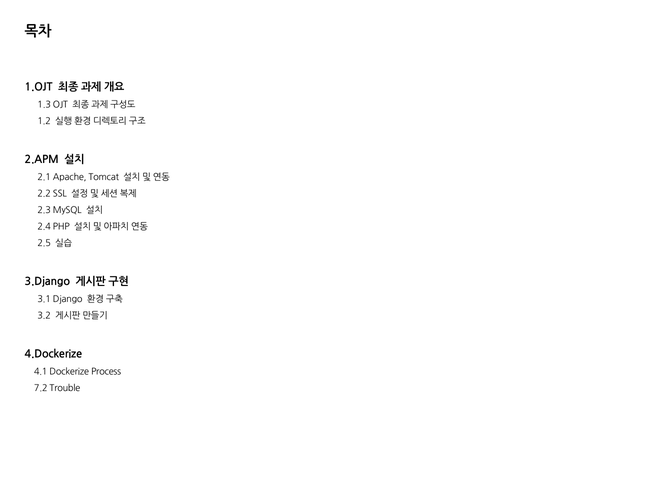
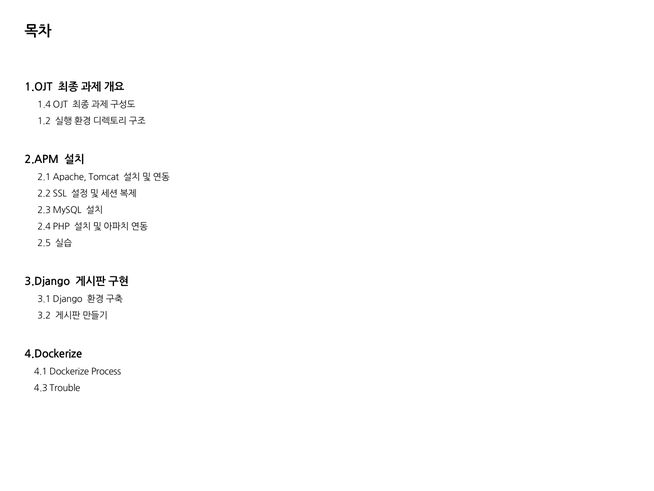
1.3: 1.3 -> 1.4
7.2: 7.2 -> 4.3
